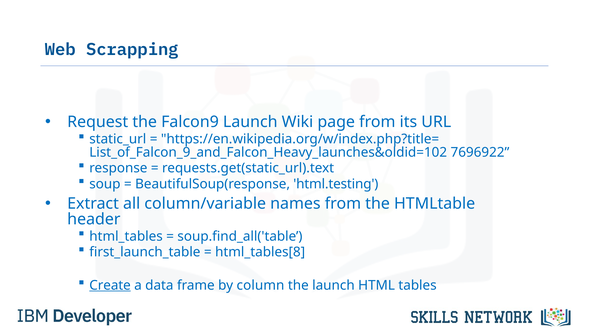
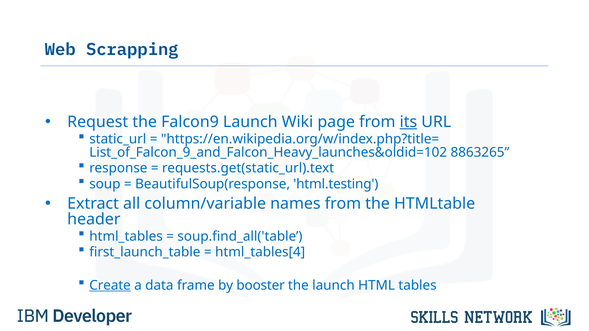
its underline: none -> present
7696922: 7696922 -> 8863265
html_tables[8: html_tables[8 -> html_tables[4
column: column -> booster
